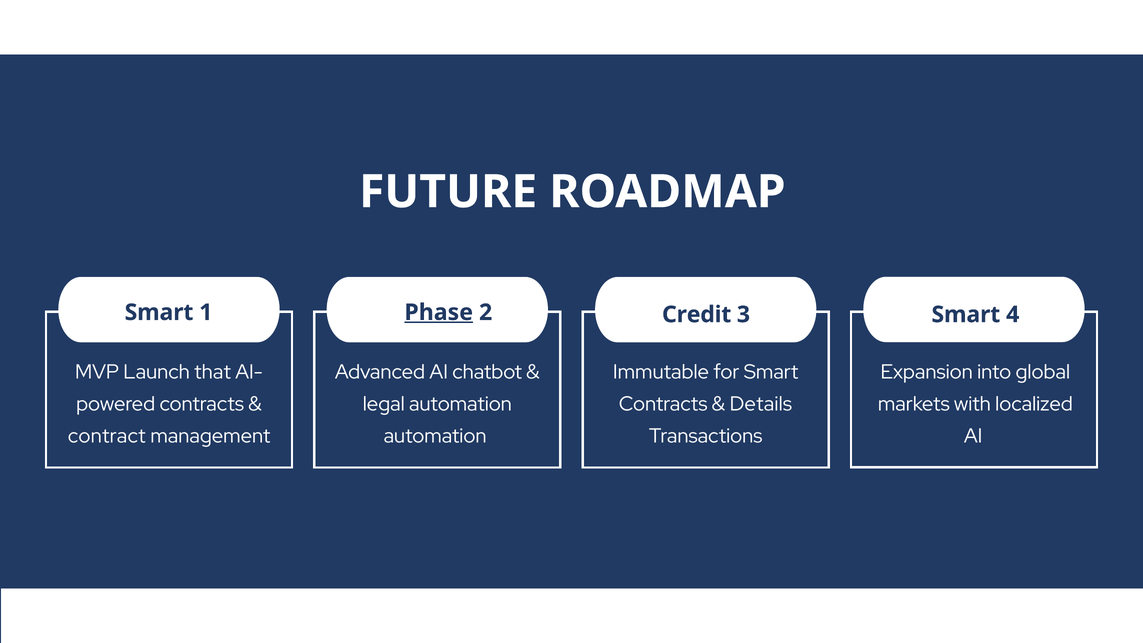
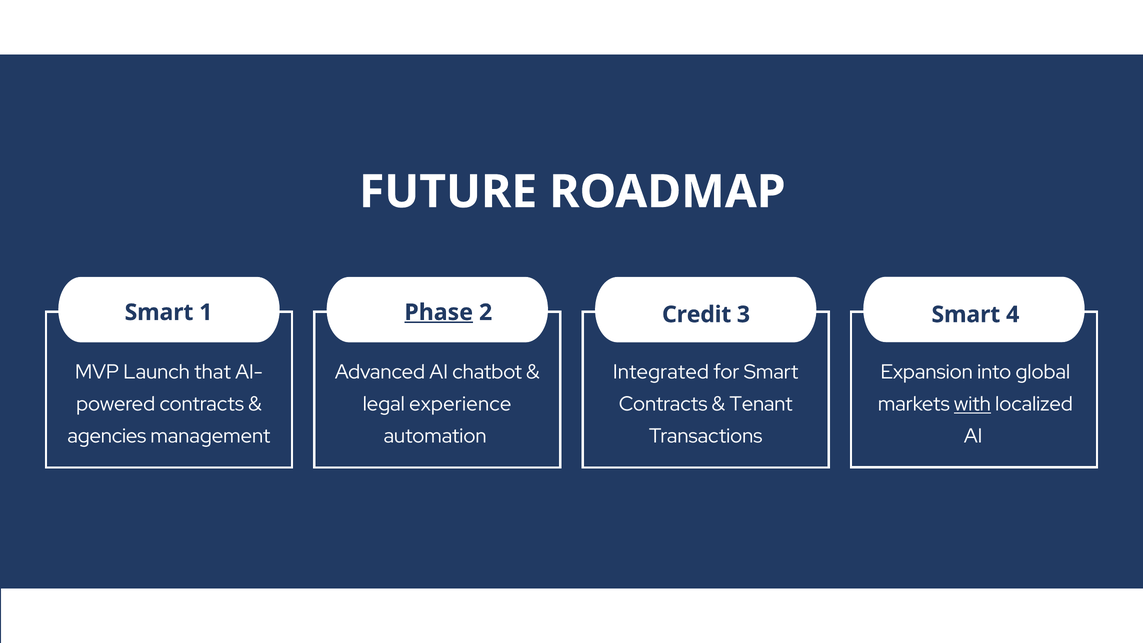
Immutable: Immutable -> Integrated
legal automation: automation -> experience
Details: Details -> Tenant
with underline: none -> present
contract: contract -> agencies
